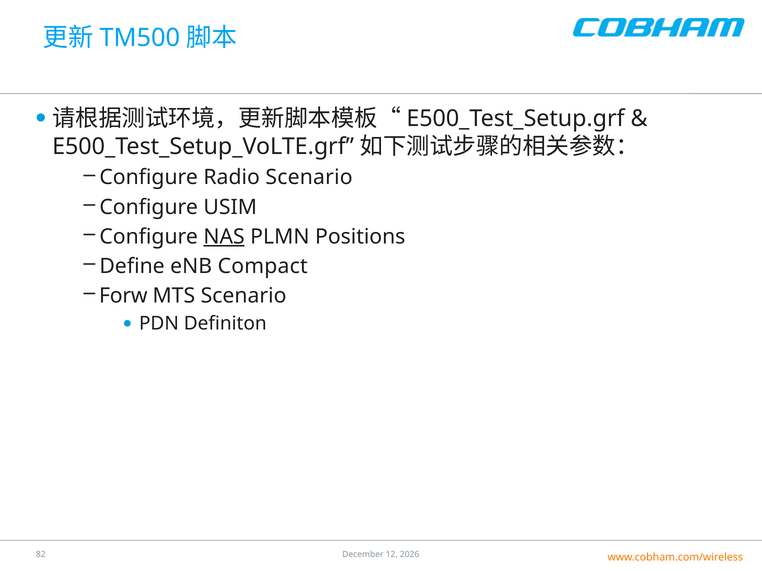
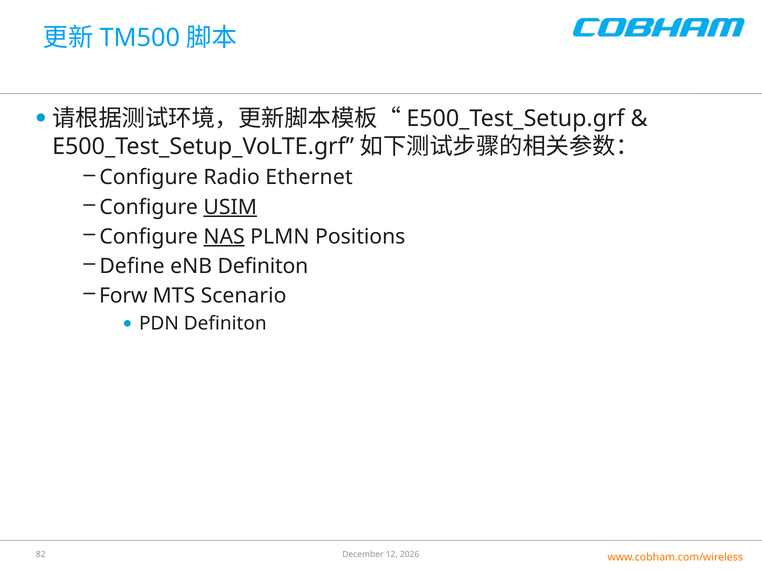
Radio Scenario: Scenario -> Ethernet
USIM underline: none -> present
eNB Compact: Compact -> Definiton
